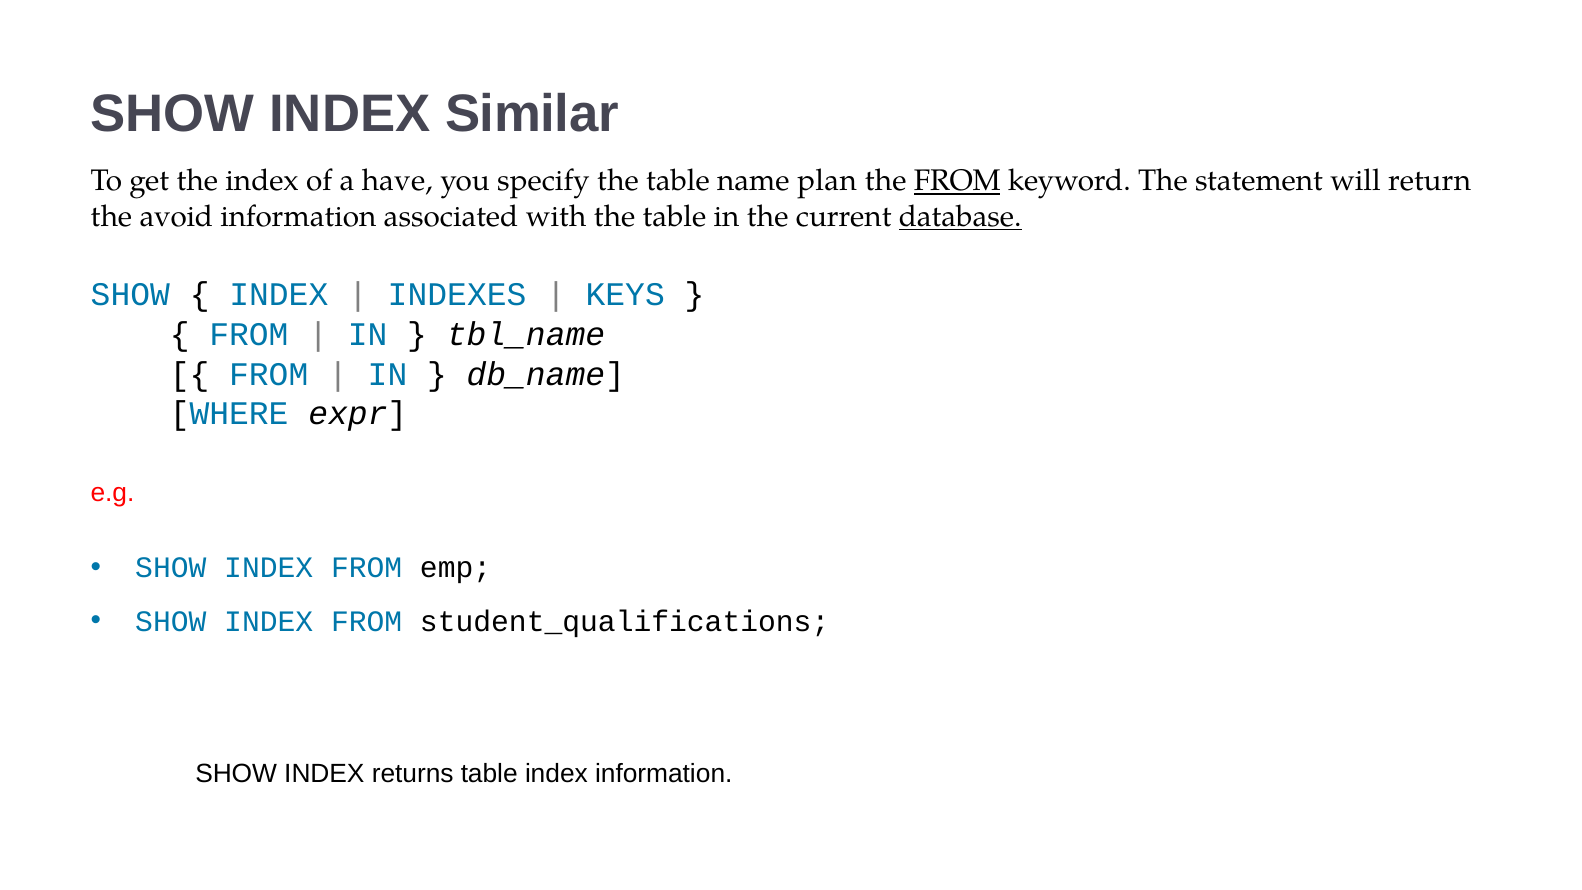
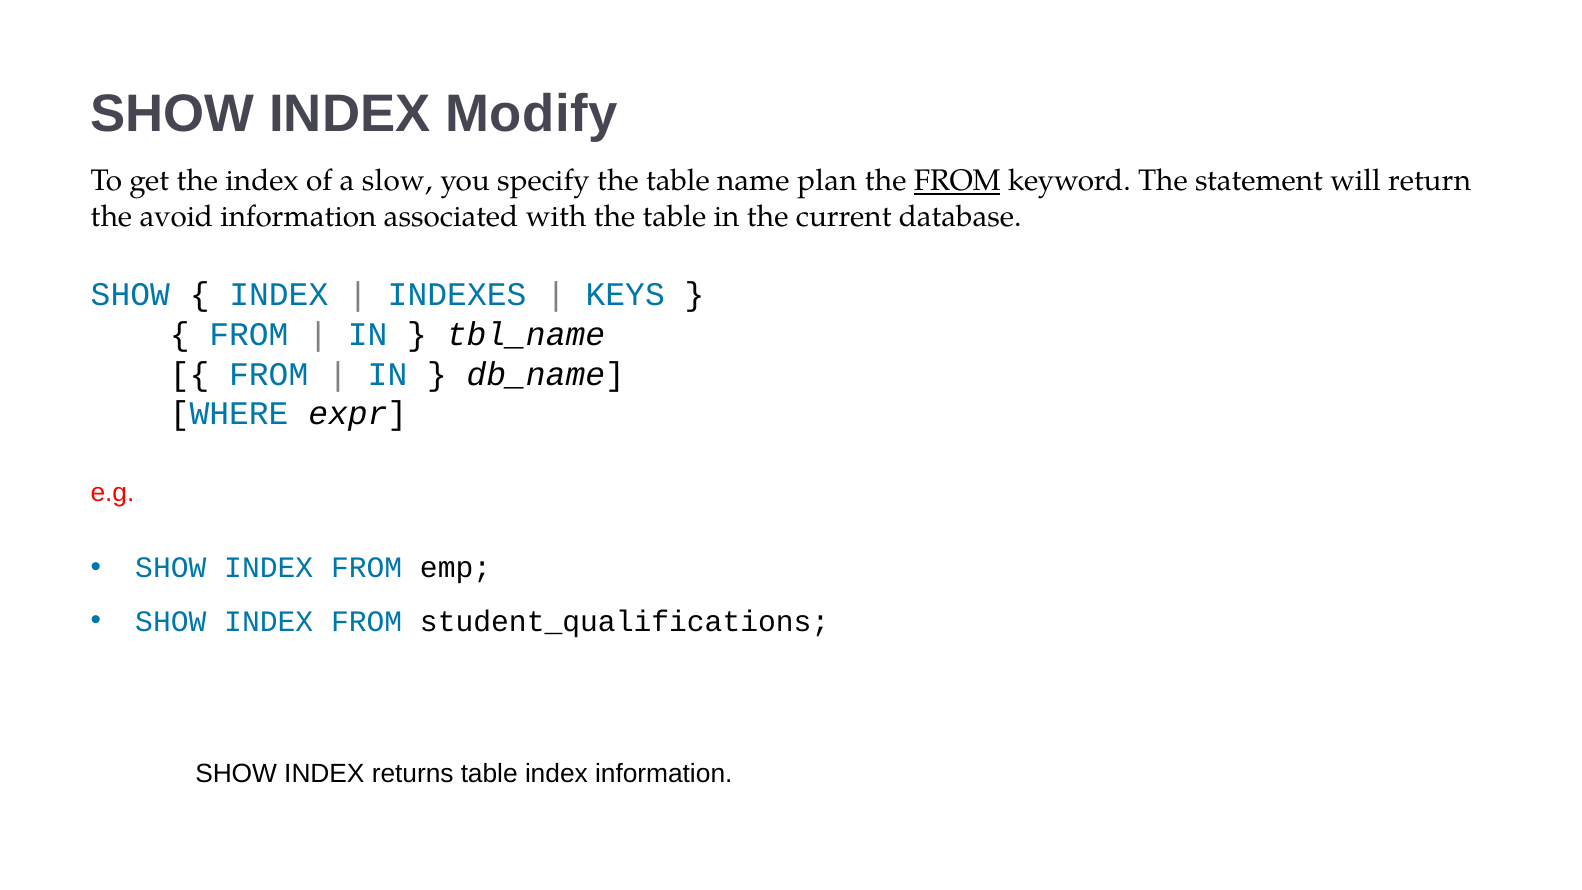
Similar: Similar -> Modify
have: have -> slow
database underline: present -> none
